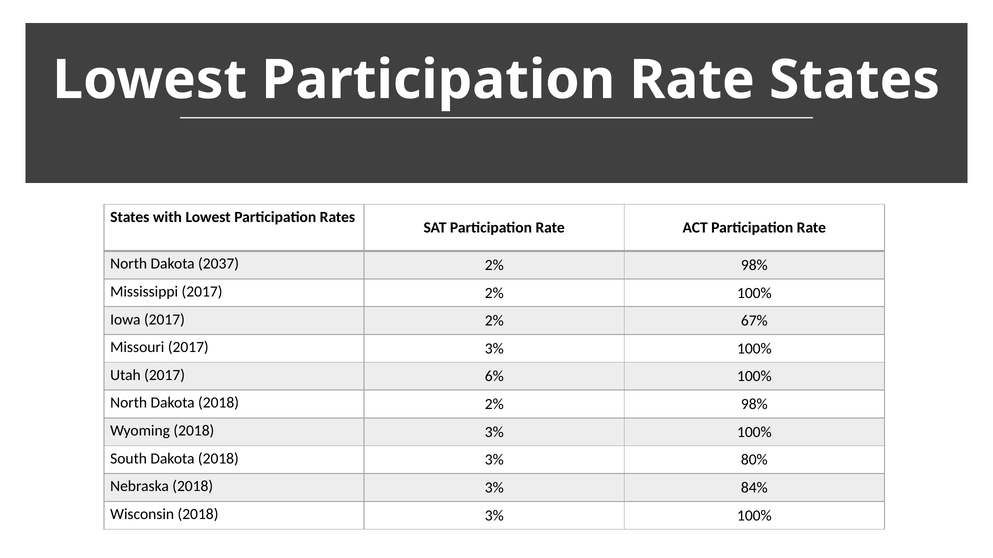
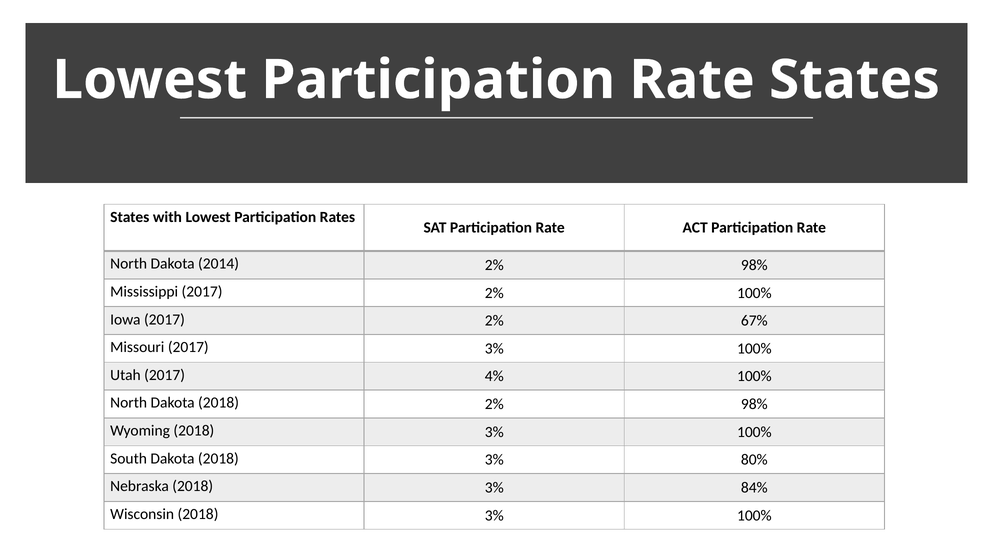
2037: 2037 -> 2014
6%: 6% -> 4%
